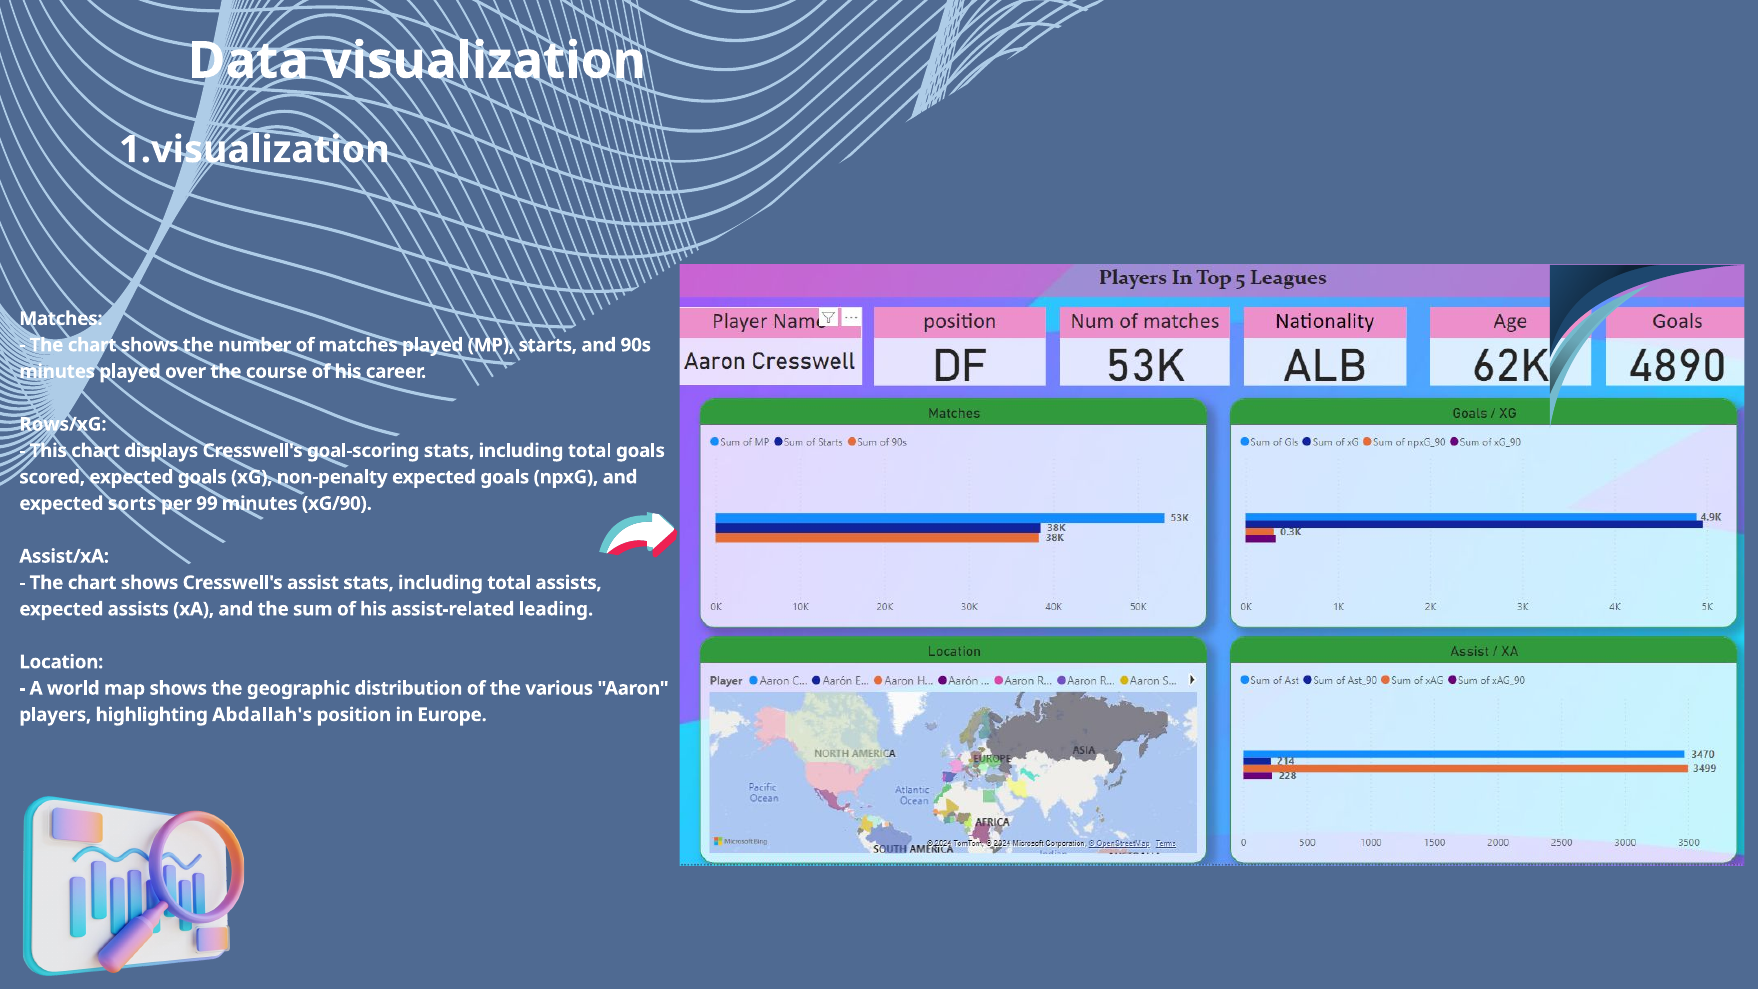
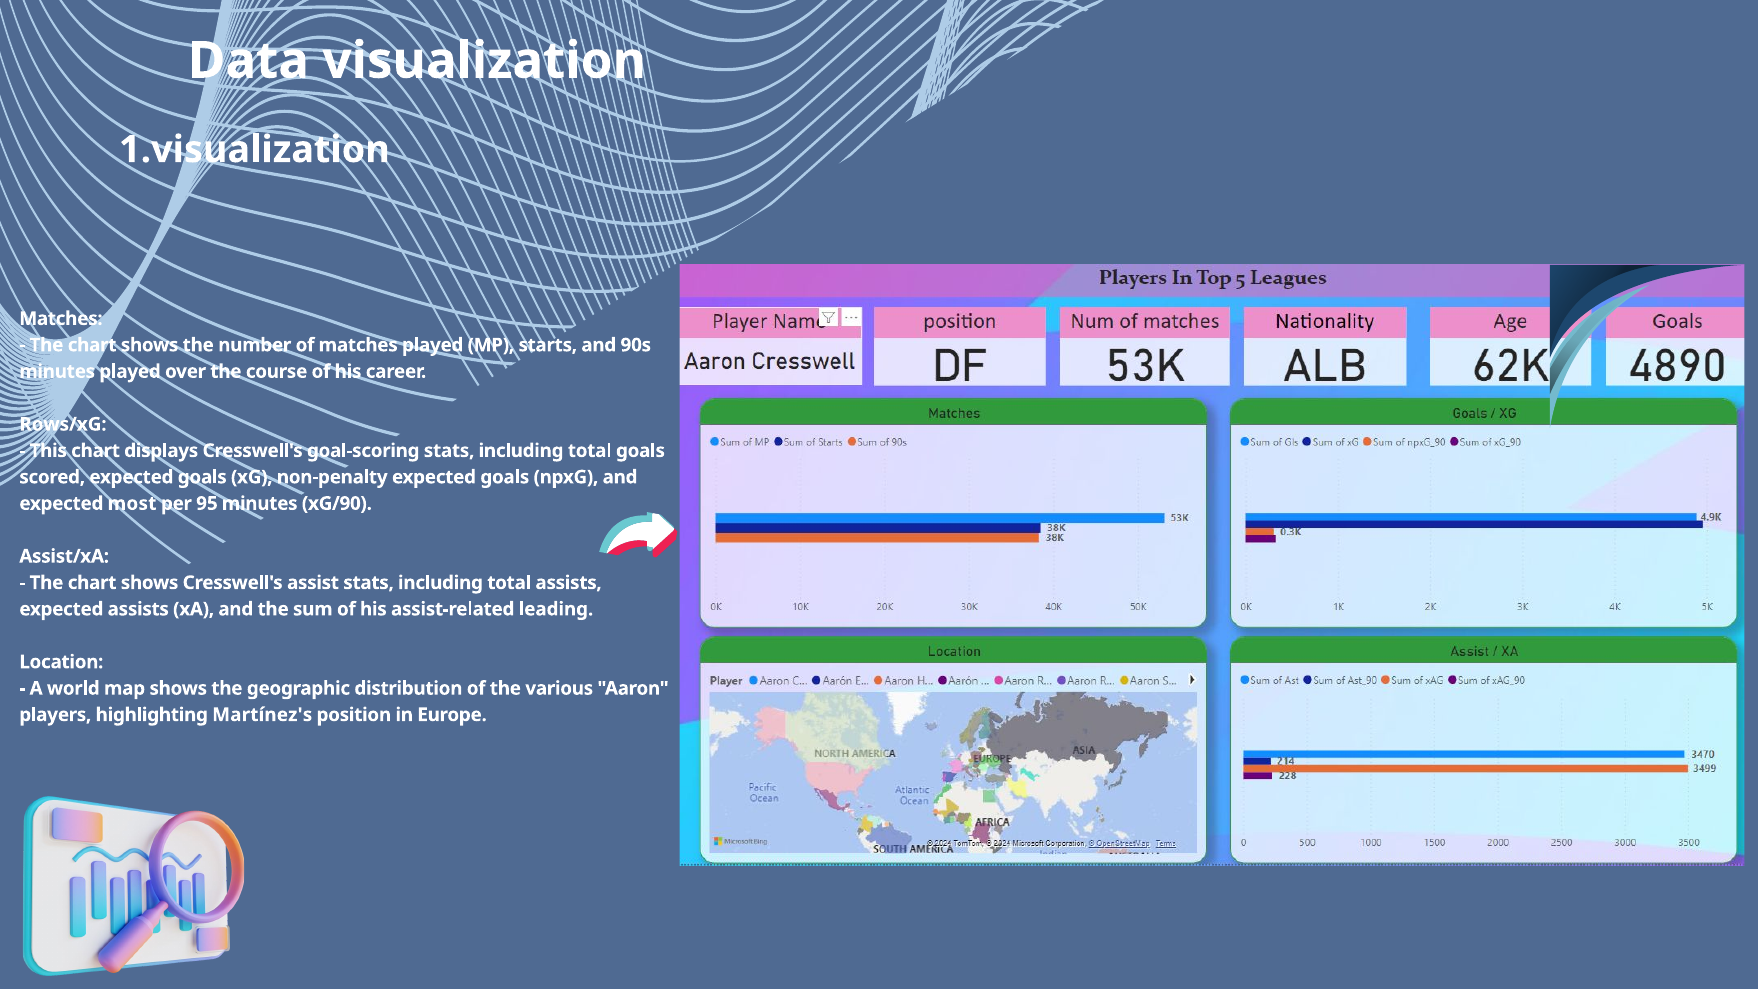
sorts: sorts -> most
99: 99 -> 95
Abdallah's: Abdallah's -> Martínez's
